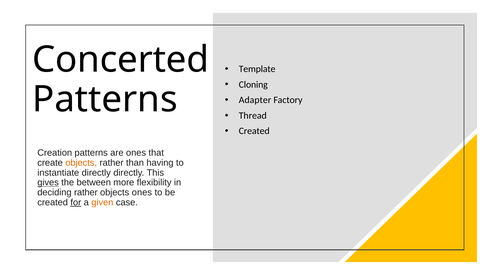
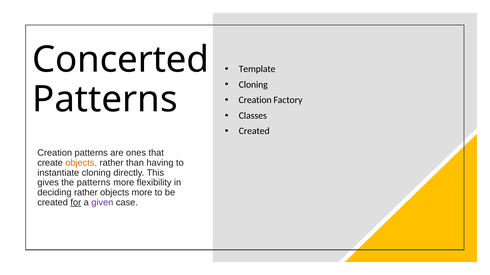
Adapter at (255, 100): Adapter -> Creation
Thread: Thread -> Classes
instantiate directly: directly -> cloning
gives underline: present -> none
the between: between -> patterns
objects ones: ones -> more
given colour: orange -> purple
